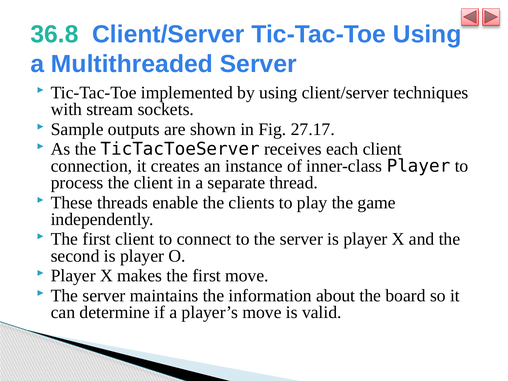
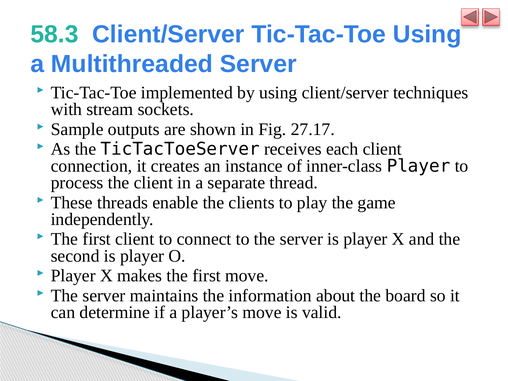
36.8: 36.8 -> 58.3
